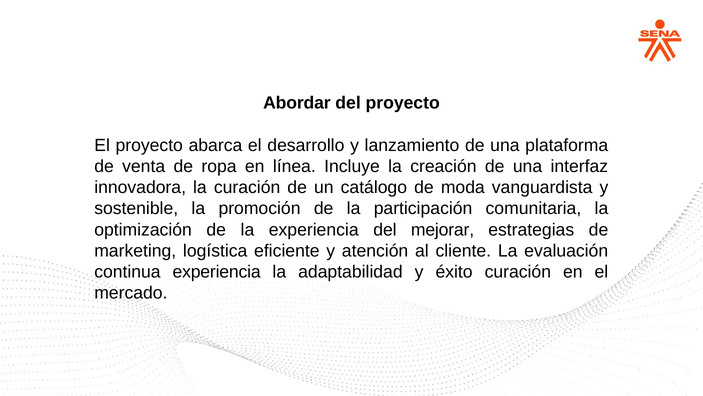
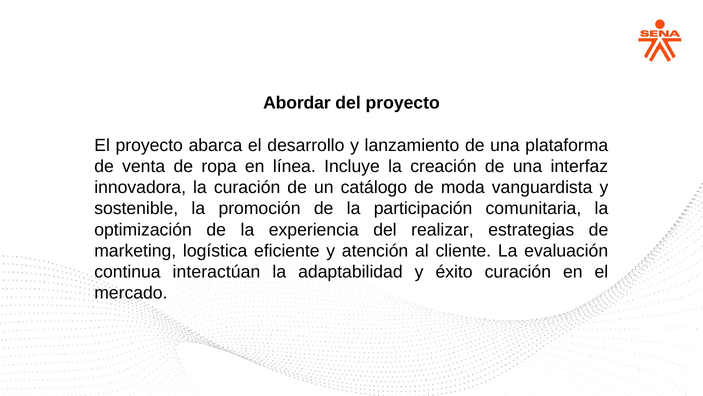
mejorar: mejorar -> realizar
continua experiencia: experiencia -> interactúan
